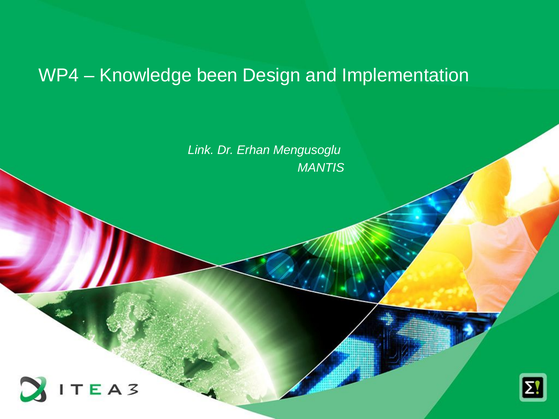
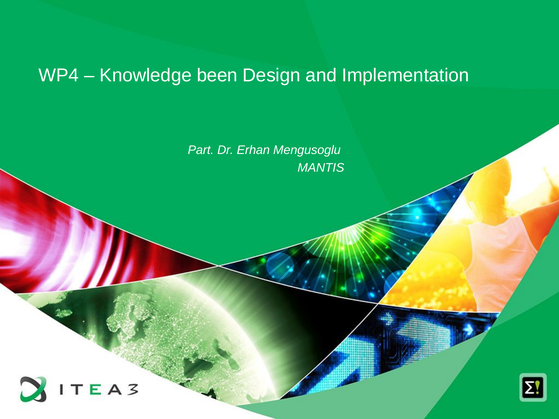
Link: Link -> Part
